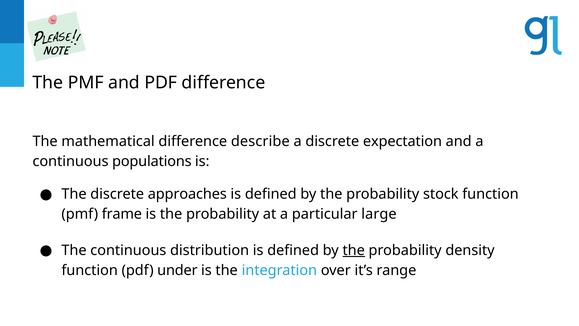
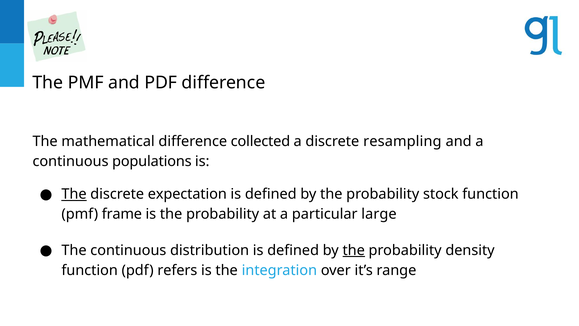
describe: describe -> collected
expectation: expectation -> resampling
The at (74, 194) underline: none -> present
approaches: approaches -> expectation
under: under -> refers
